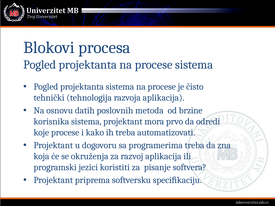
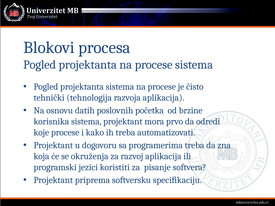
metoda: metoda -> početka
